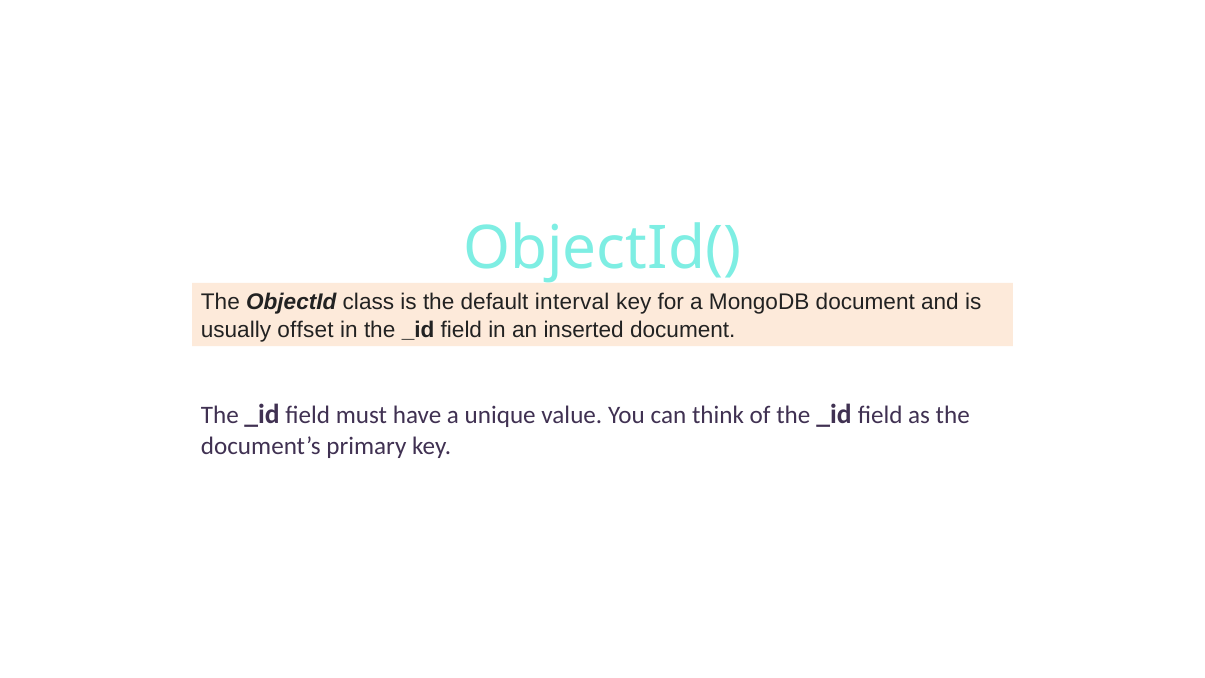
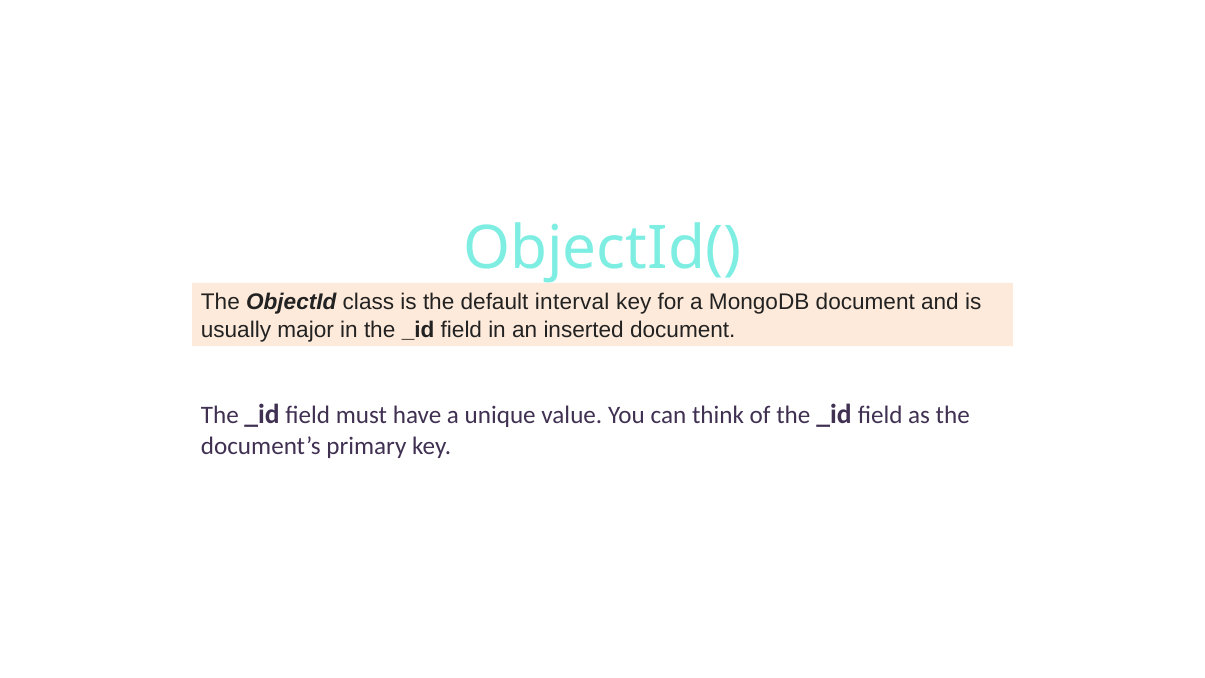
offset: offset -> major
